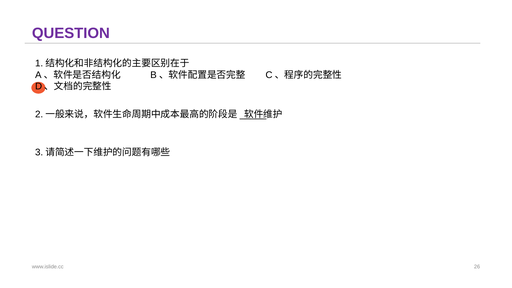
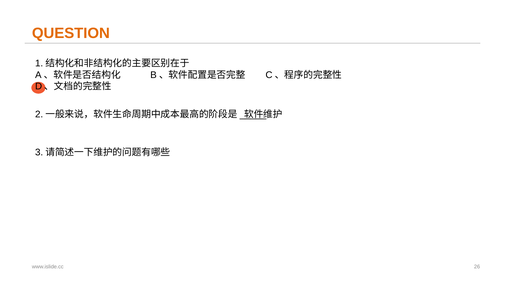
QUESTION colour: purple -> orange
